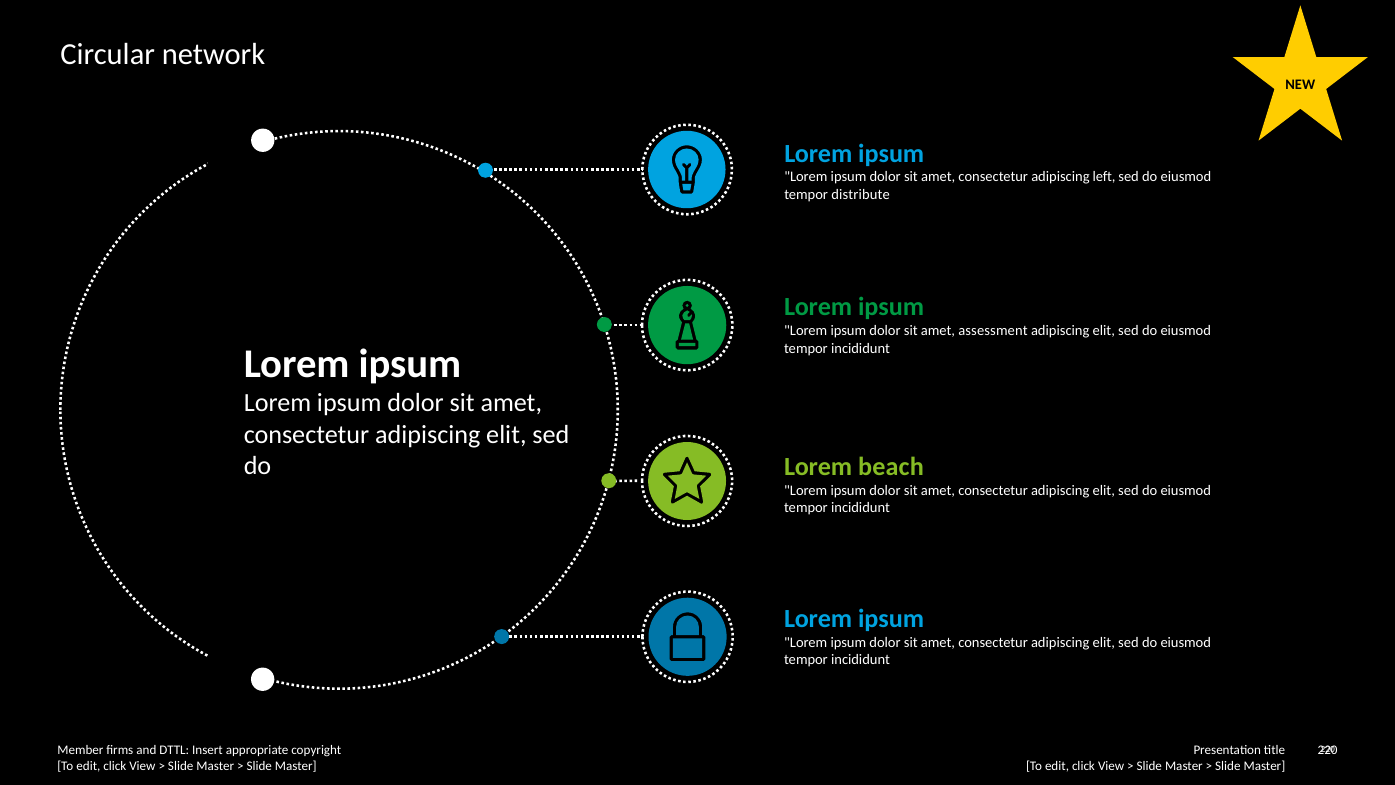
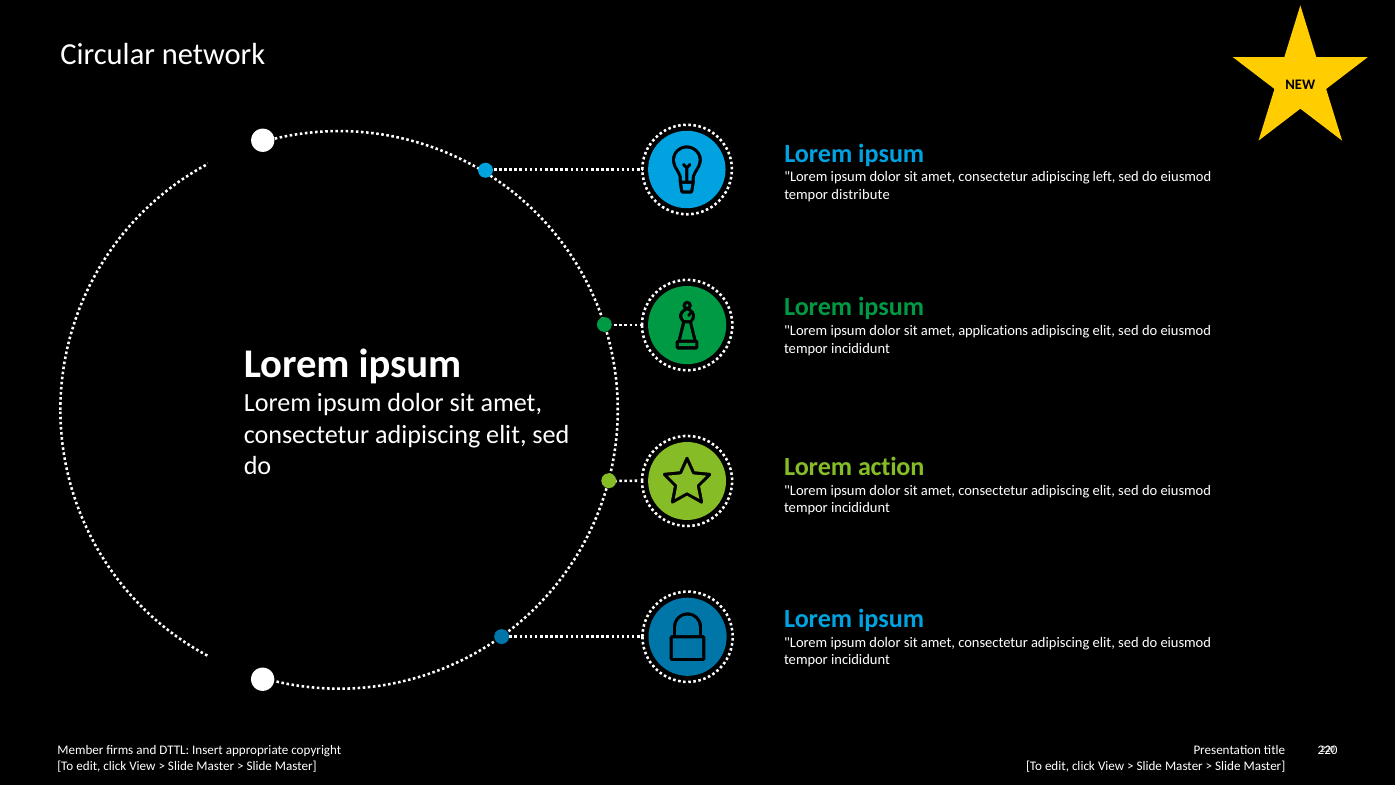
assessment: assessment -> applications
beach: beach -> action
